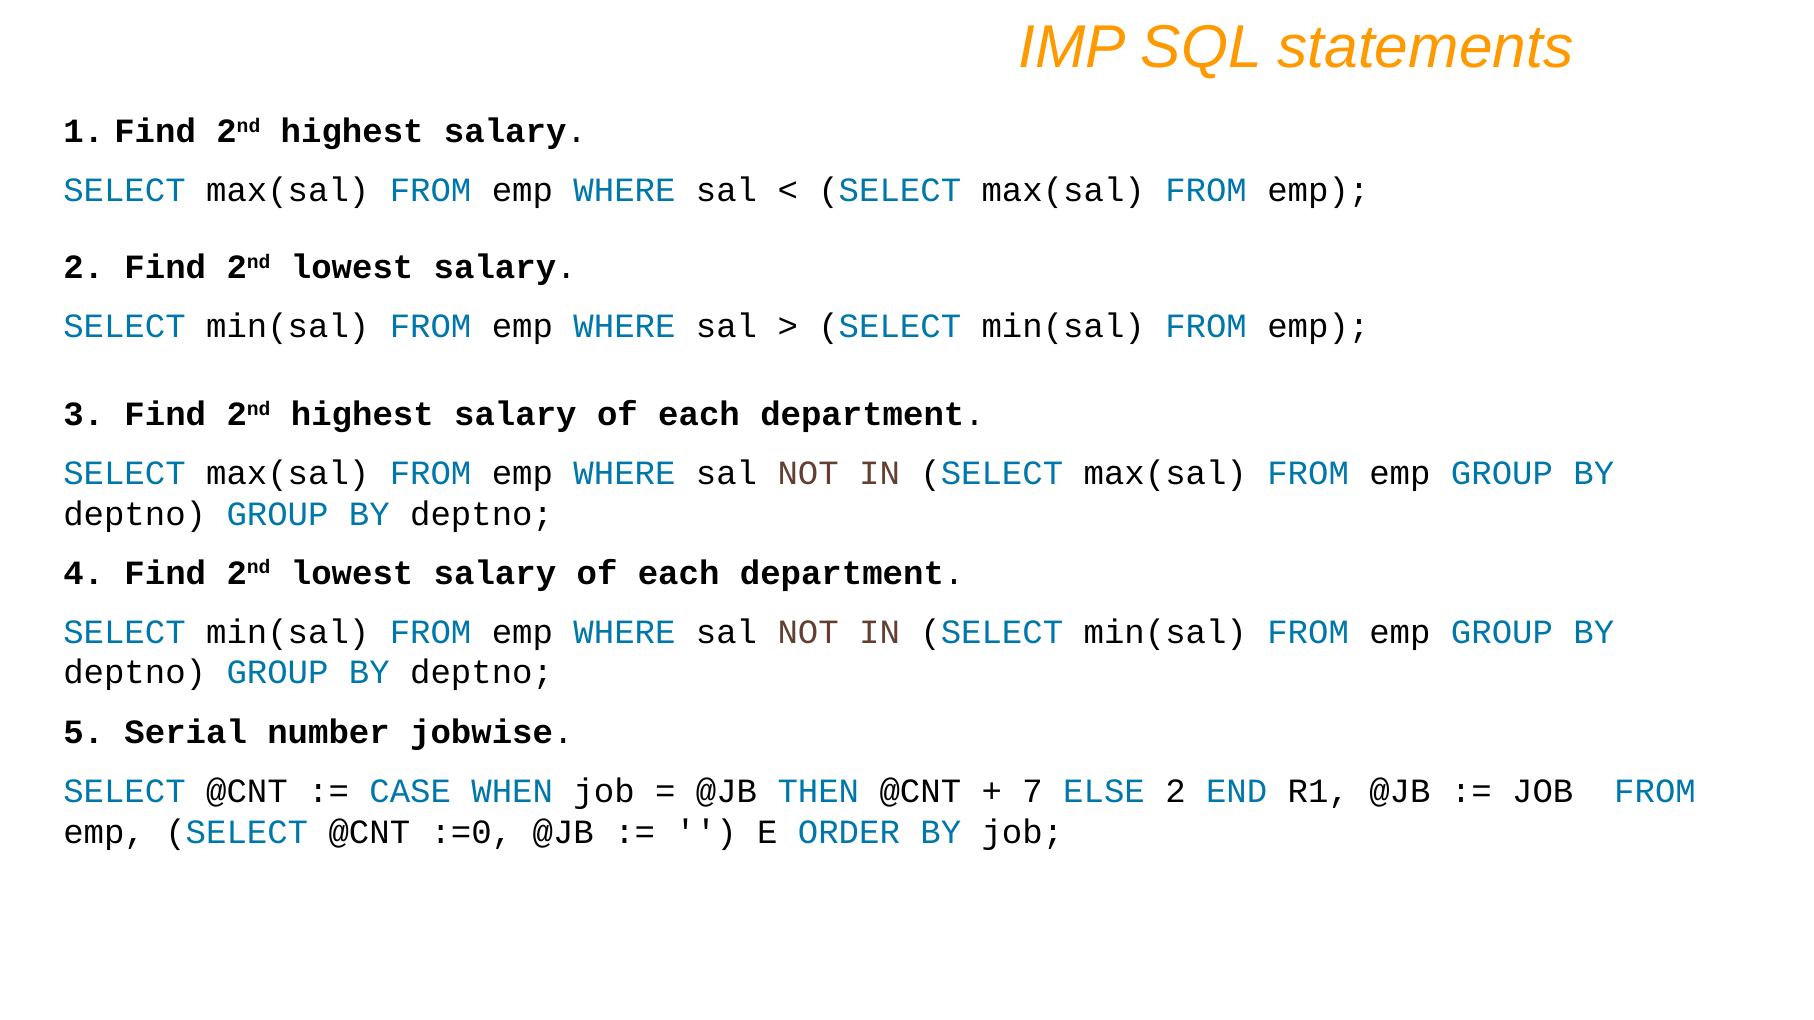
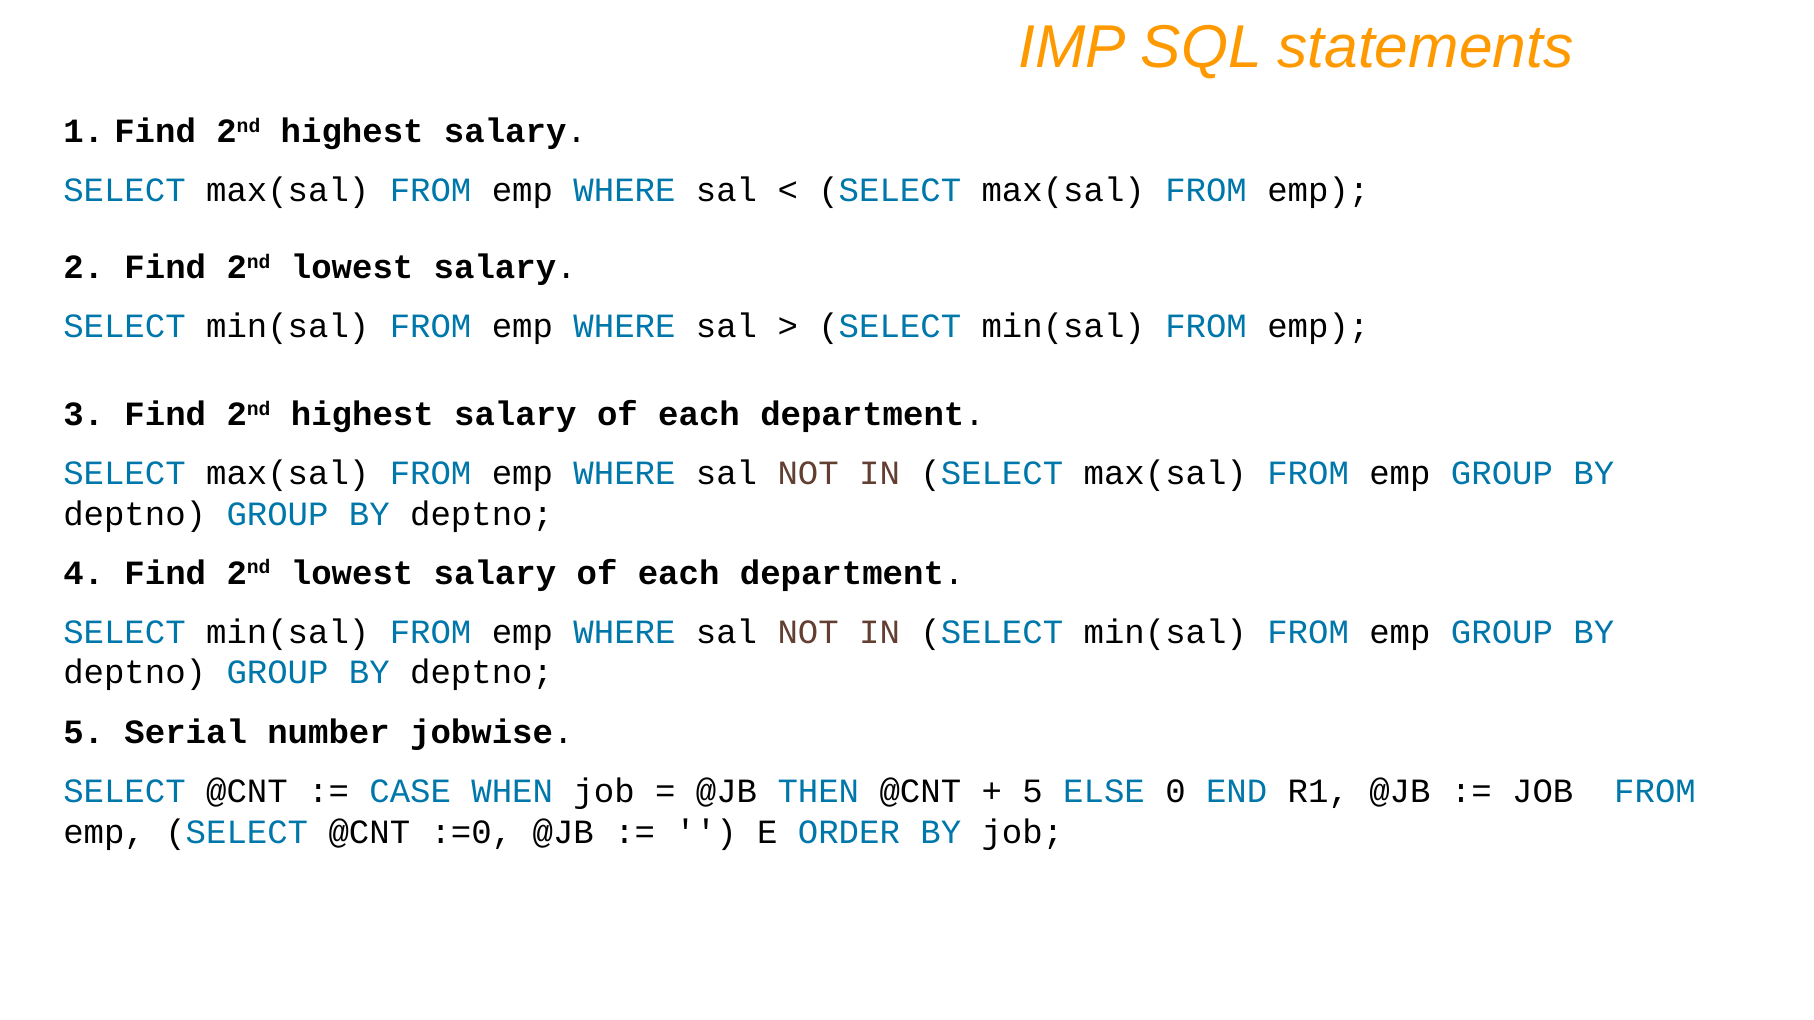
7 at (1033, 791): 7 -> 5
ELSE 2: 2 -> 0
